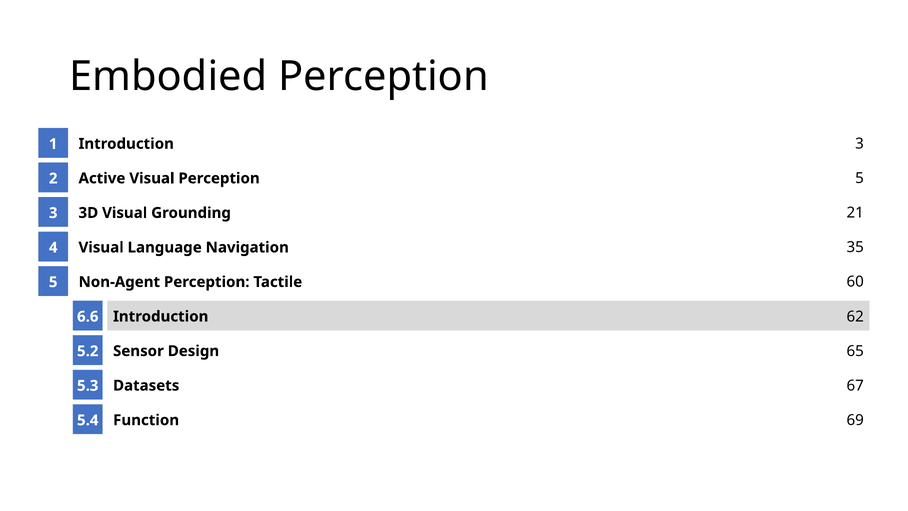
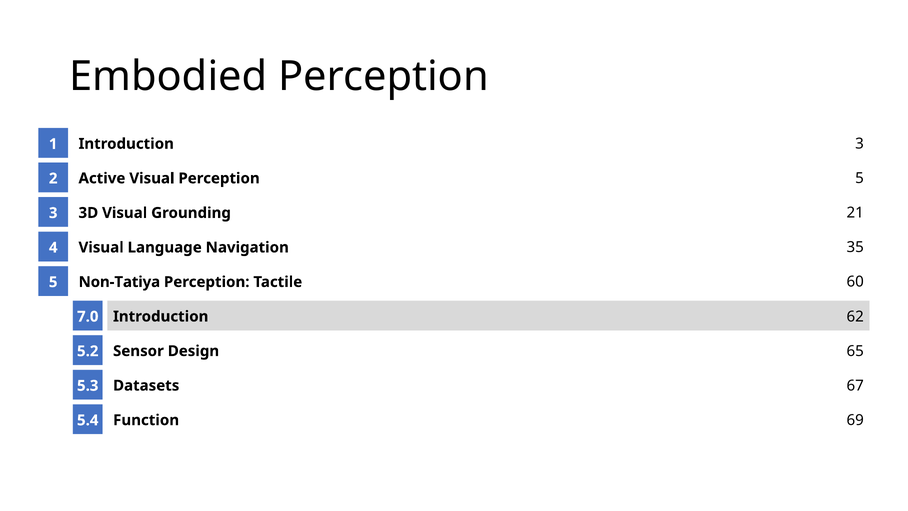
Non-Agent: Non-Agent -> Non-Tatiya
6.6: 6.6 -> 7.0
